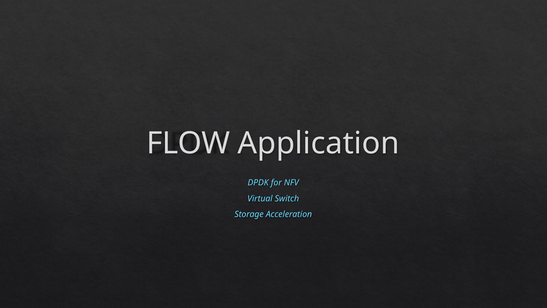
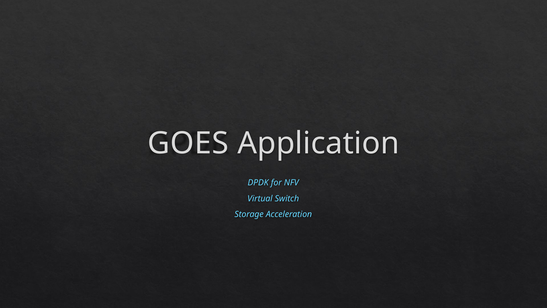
FLOW: FLOW -> GOES
